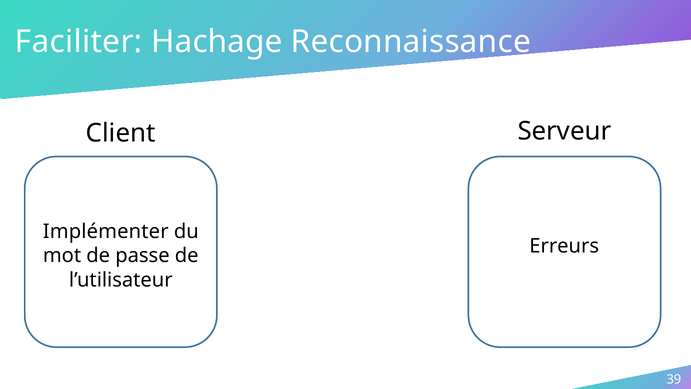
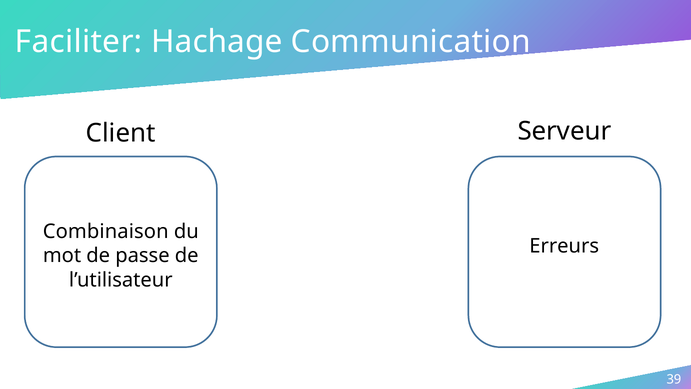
Reconnaissance: Reconnaissance -> Communication
Implémenter: Implémenter -> Combinaison
